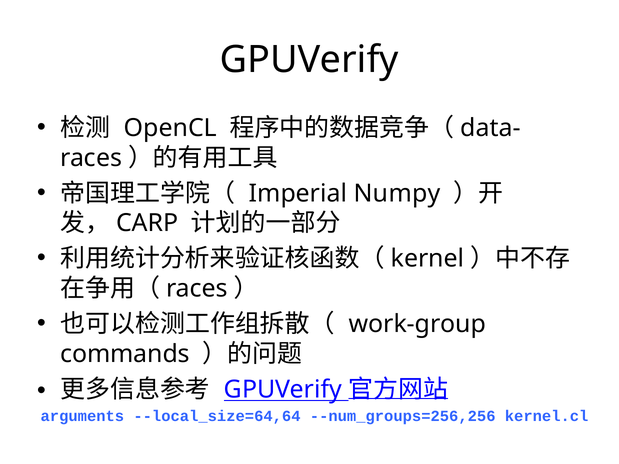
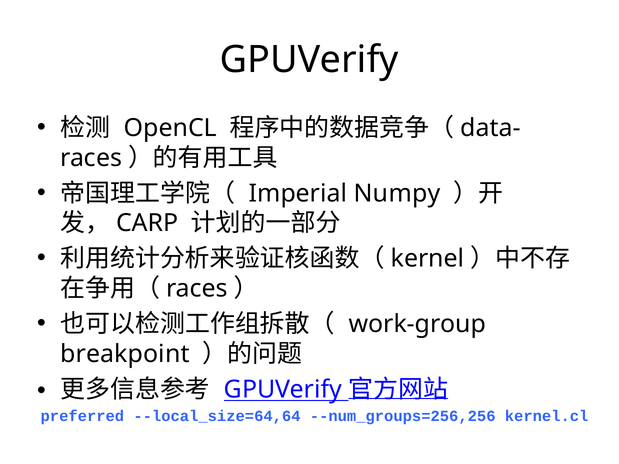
commands: commands -> breakpoint
arguments: arguments -> preferred
